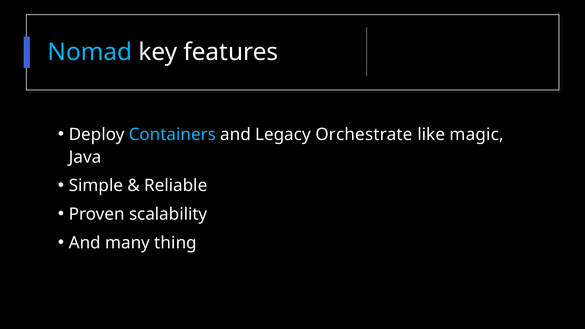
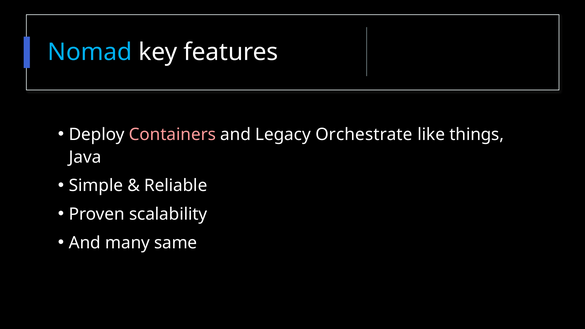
Containers colour: light blue -> pink
magic: magic -> things
thing: thing -> same
